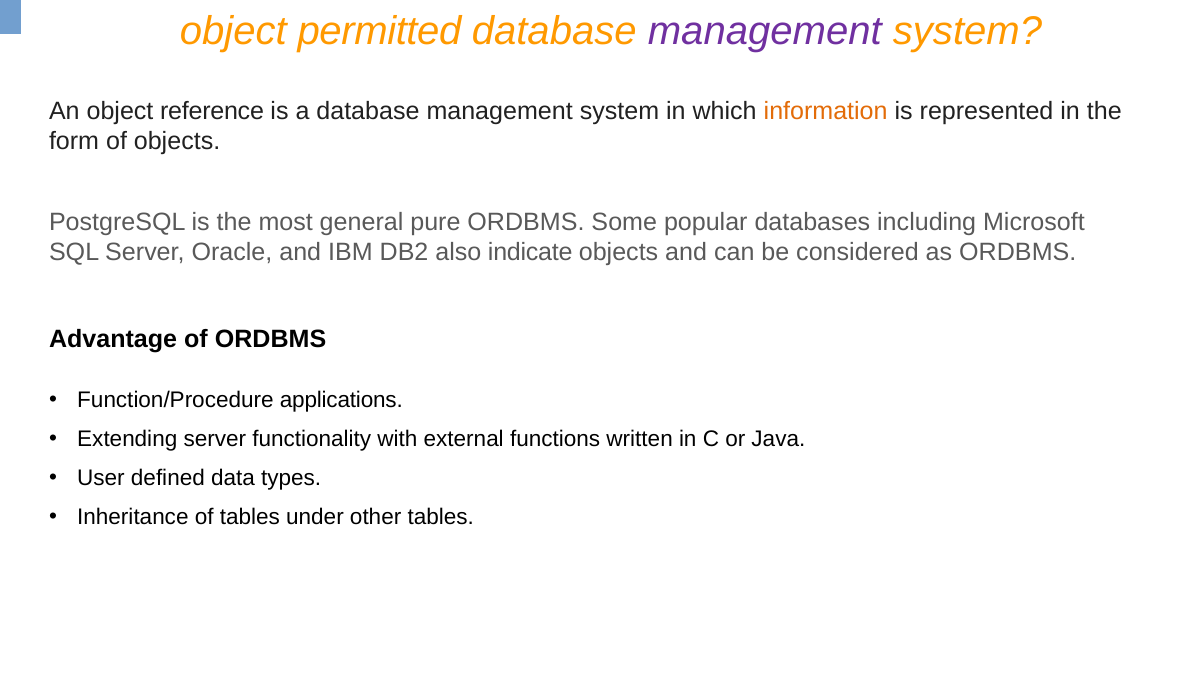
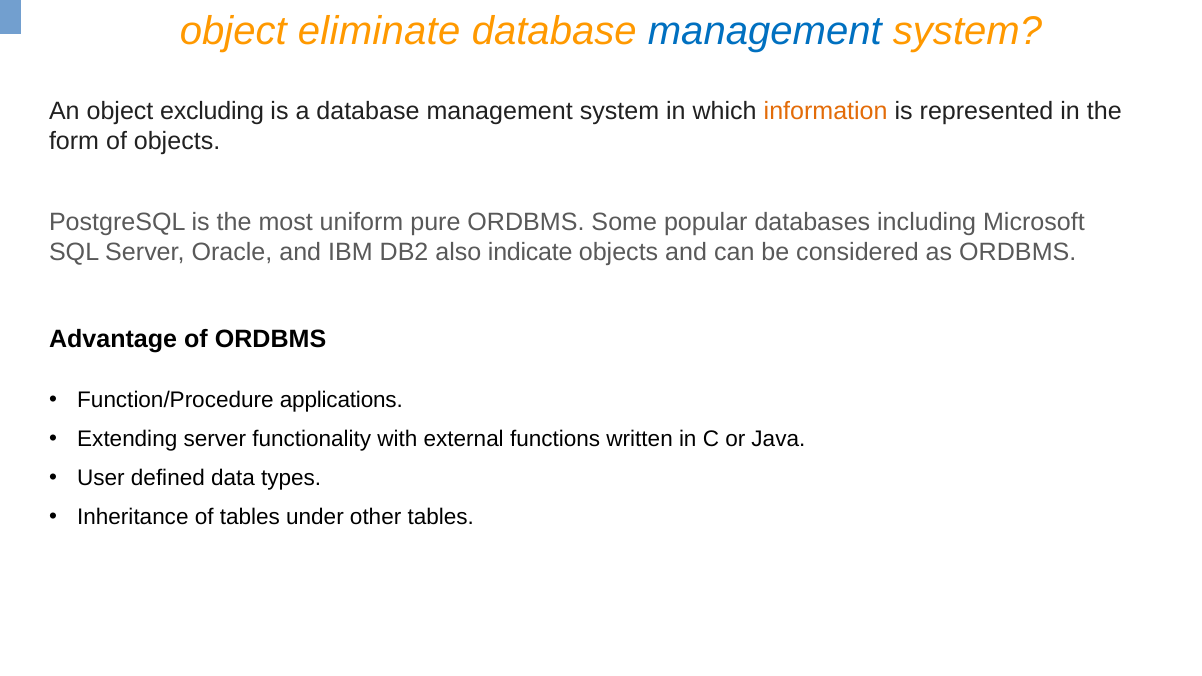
permitted: permitted -> eliminate
management at (765, 31) colour: purple -> blue
reference: reference -> excluding
general: general -> uniform
